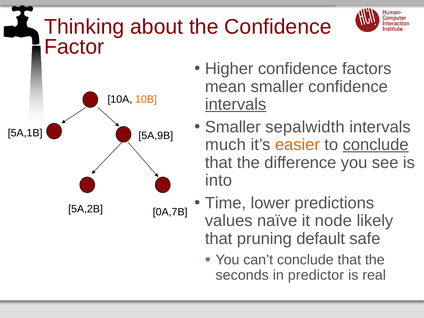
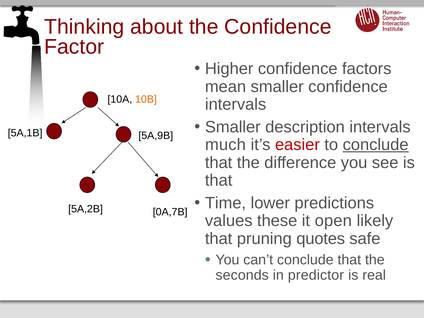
intervals at (236, 104) underline: present -> none
sepalwidth: sepalwidth -> description
easier colour: orange -> red
into at (219, 180): into -> that
naïve: naïve -> these
node: node -> open
default: default -> quotes
